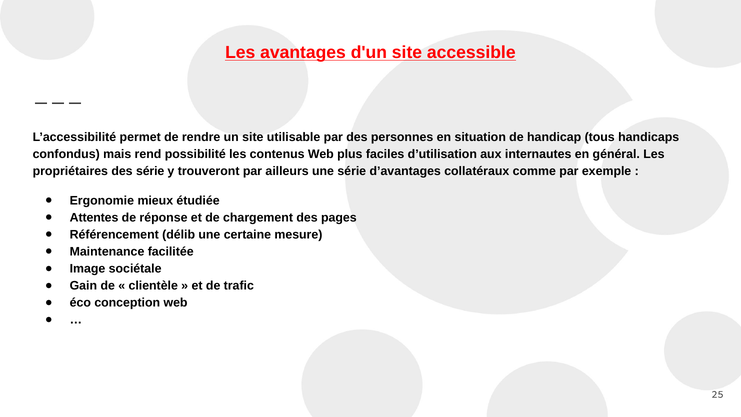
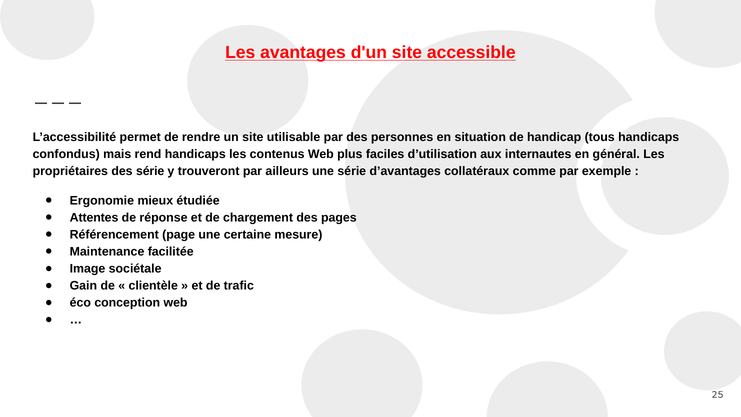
rend possibilité: possibilité -> handicaps
délib: délib -> page
